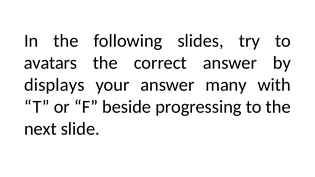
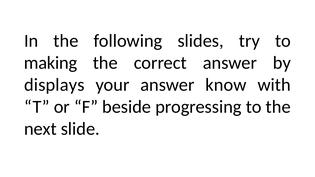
avatars: avatars -> making
many: many -> know
